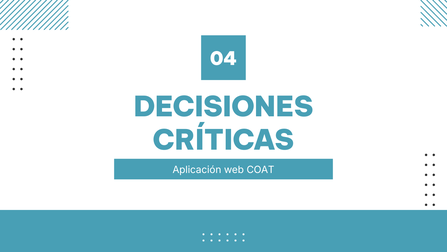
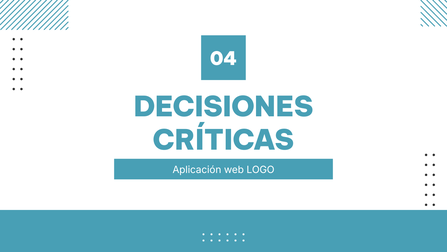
COAT: COAT -> LOGO
